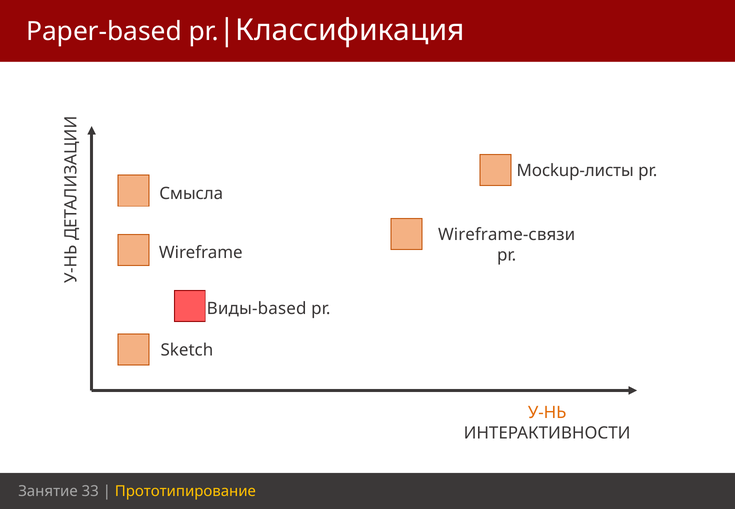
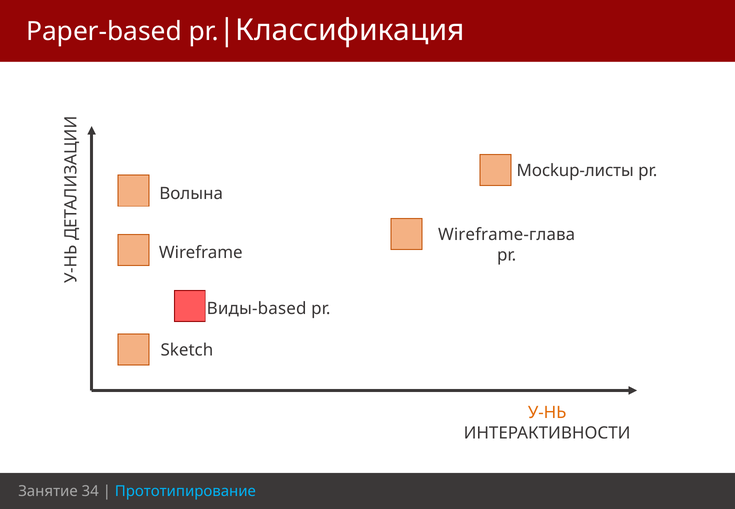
Смысла: Смысла -> Волына
Wireframe-связи: Wireframe-связи -> Wireframe-глава
33: 33 -> 34
Прототипирование colour: yellow -> light blue
